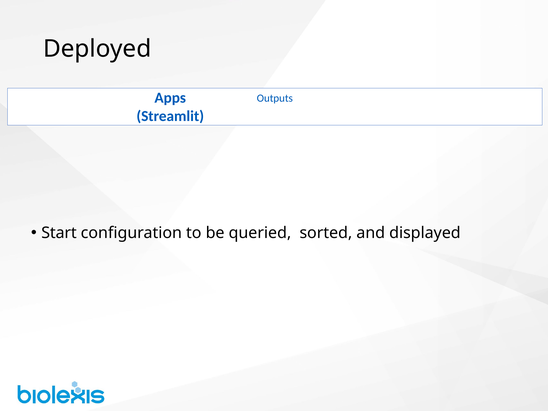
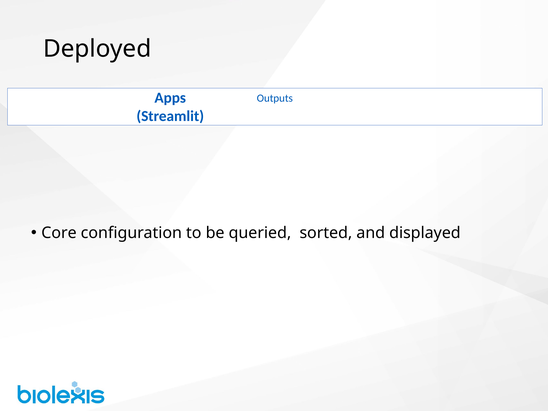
Start: Start -> Core
